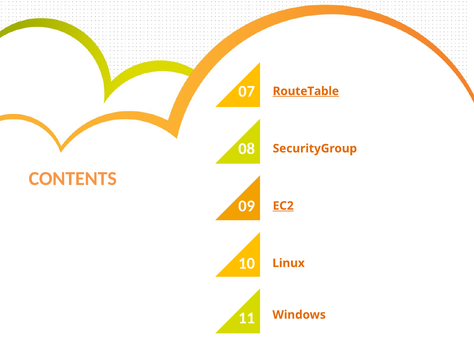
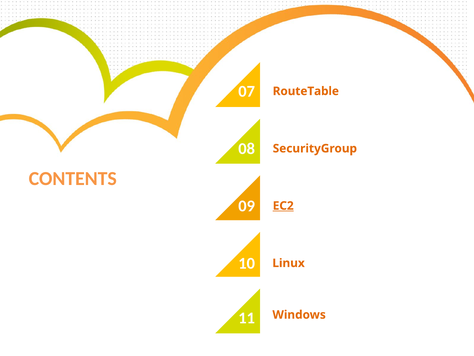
RouteTable underline: present -> none
